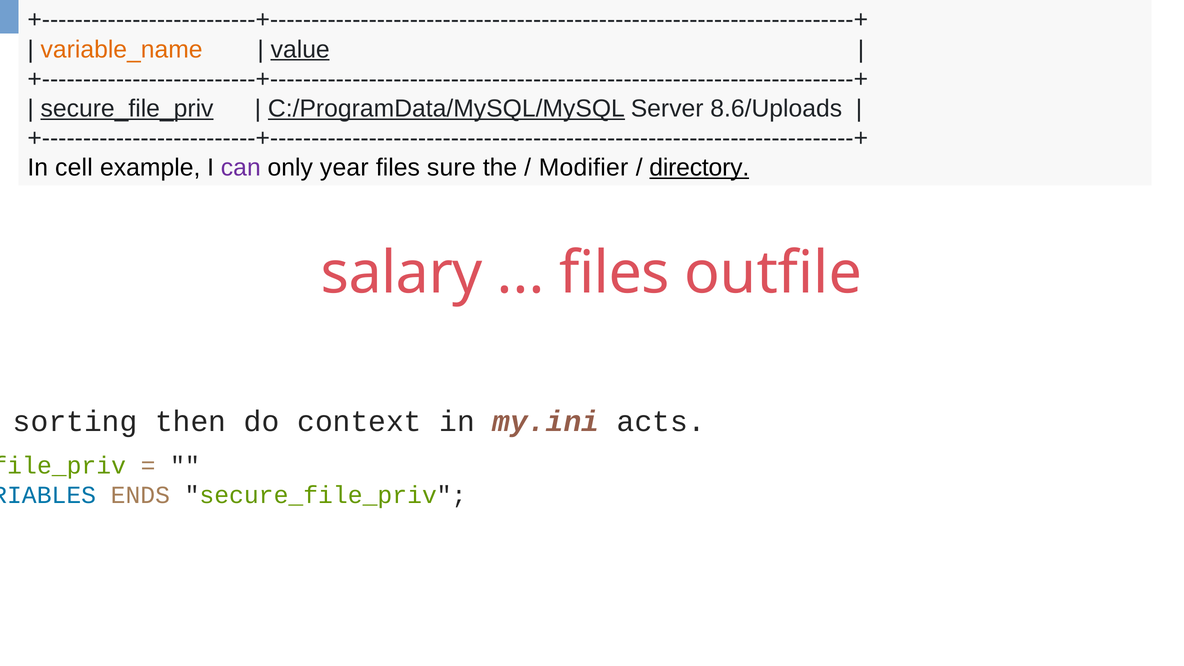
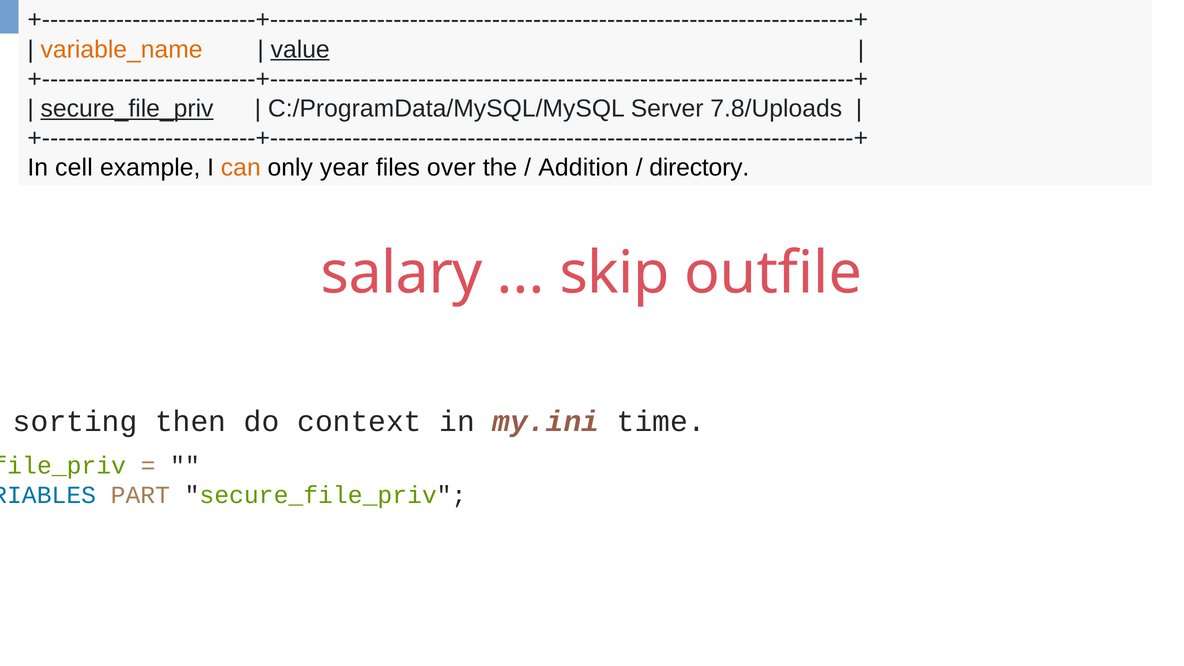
C:/ProgramData/MySQL/MySQL underline: present -> none
8.6/Uploads: 8.6/Uploads -> 7.8/Uploads
can colour: purple -> orange
sure: sure -> over
Modifier: Modifier -> Addition
directory underline: present -> none
files at (615, 273): files -> skip
acts: acts -> time
ENDS: ENDS -> PART
